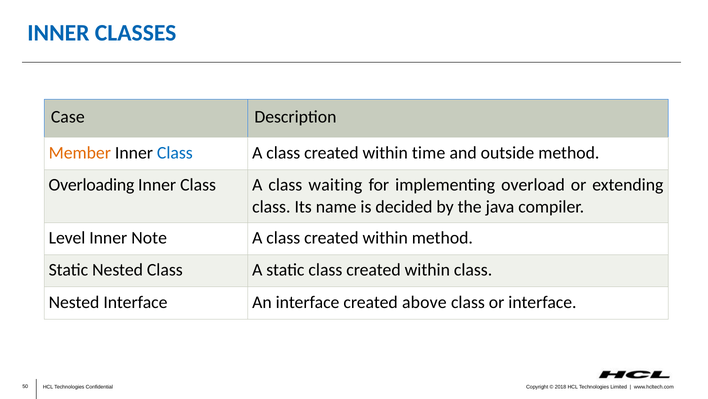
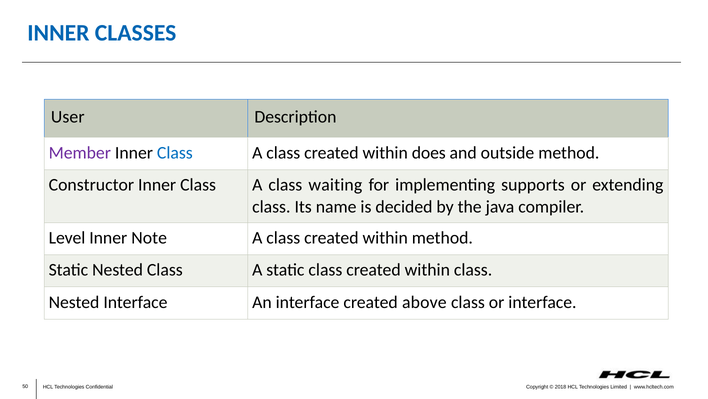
Case: Case -> User
Member colour: orange -> purple
time: time -> does
Overloading: Overloading -> Constructor
overload: overload -> supports
